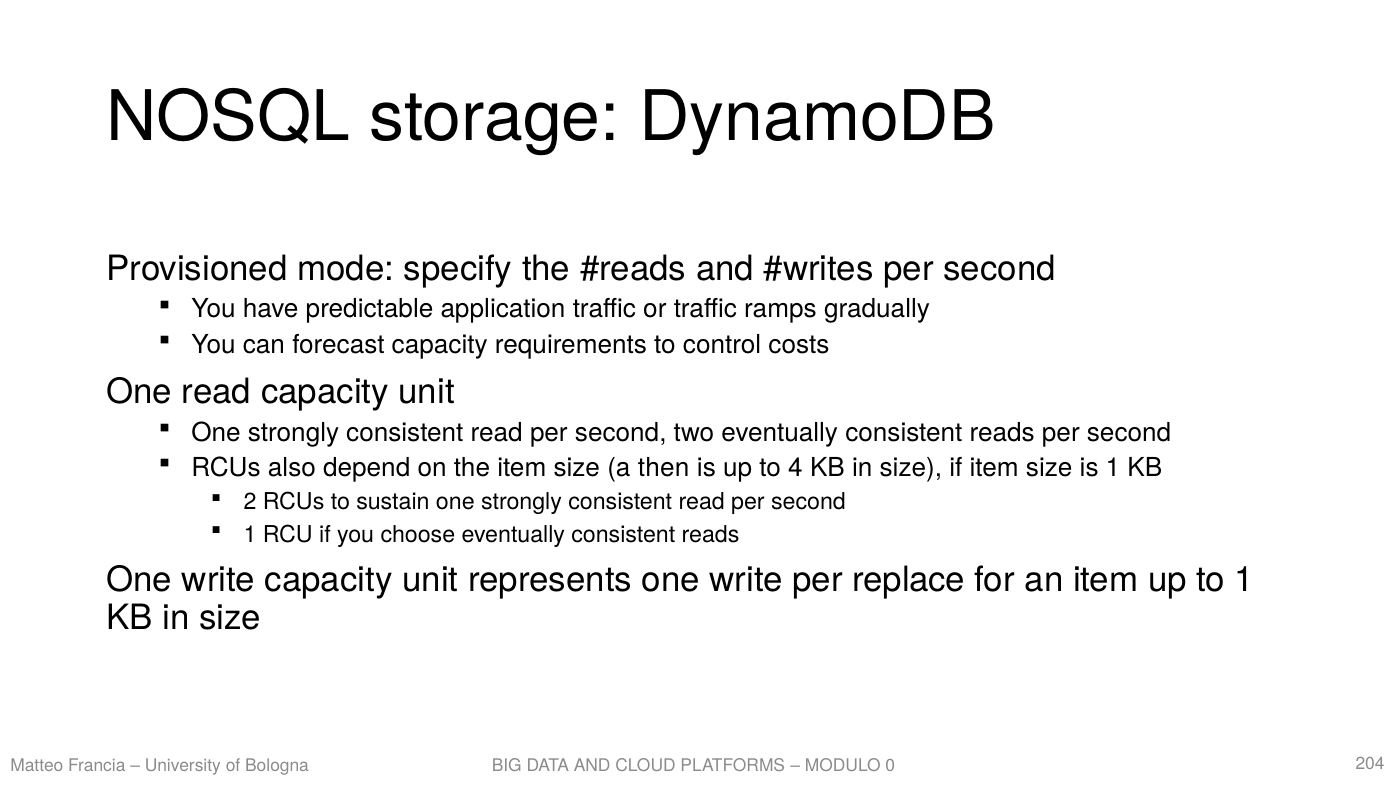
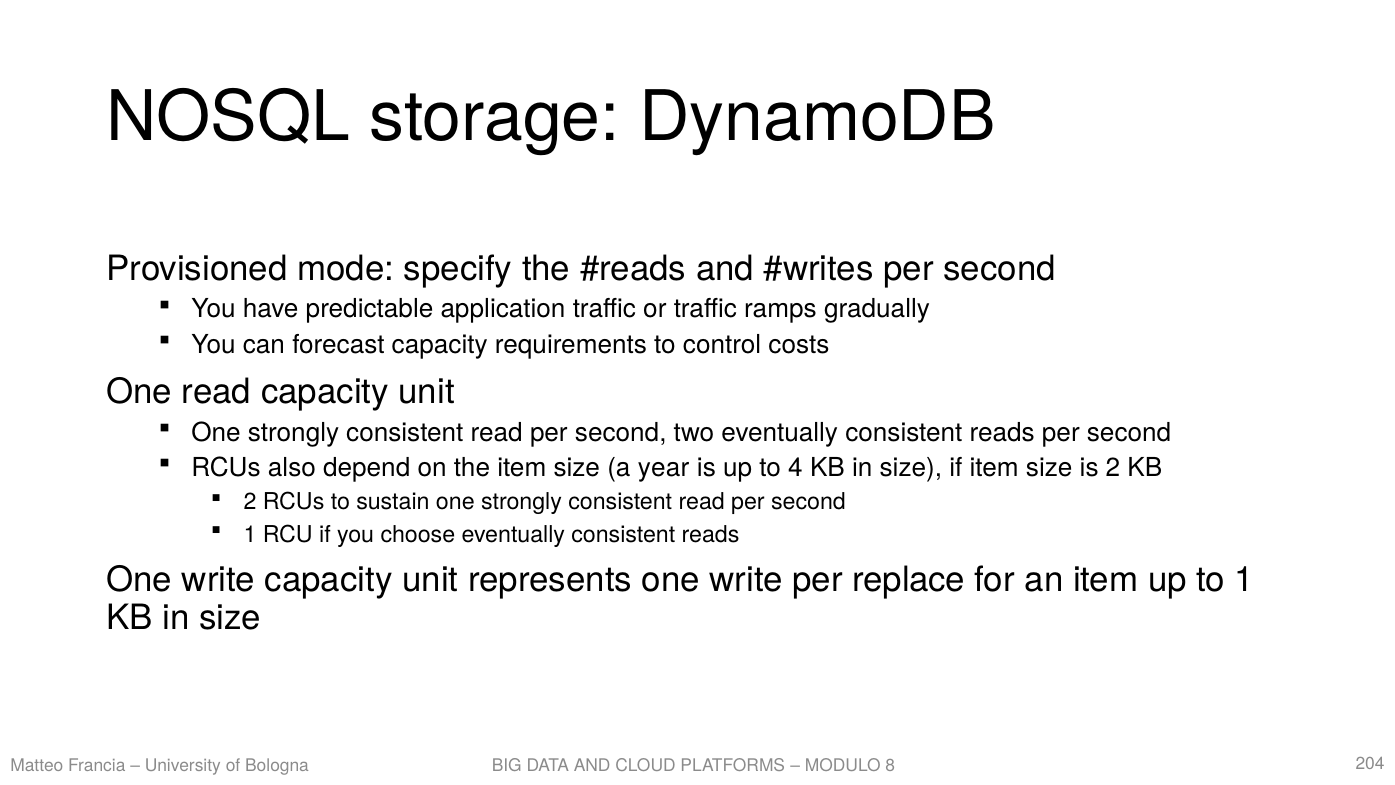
then: then -> year
is 1: 1 -> 2
0: 0 -> 8
